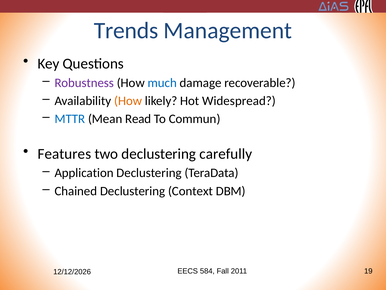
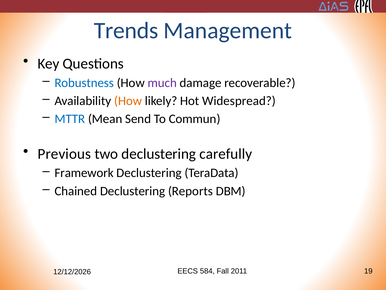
Robustness colour: purple -> blue
much colour: blue -> purple
Read: Read -> Send
Features: Features -> Previous
Application: Application -> Framework
Context: Context -> Reports
